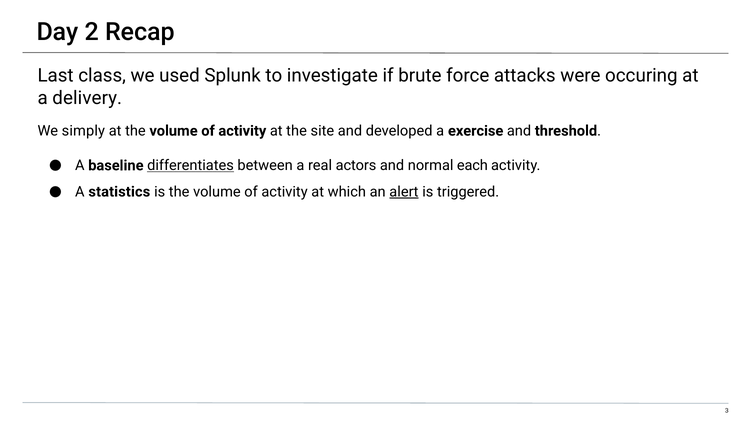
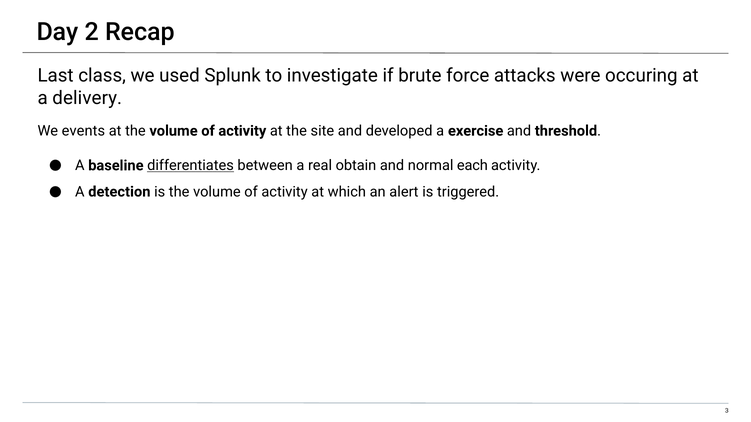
simply: simply -> events
actors: actors -> obtain
statistics: statistics -> detection
alert underline: present -> none
